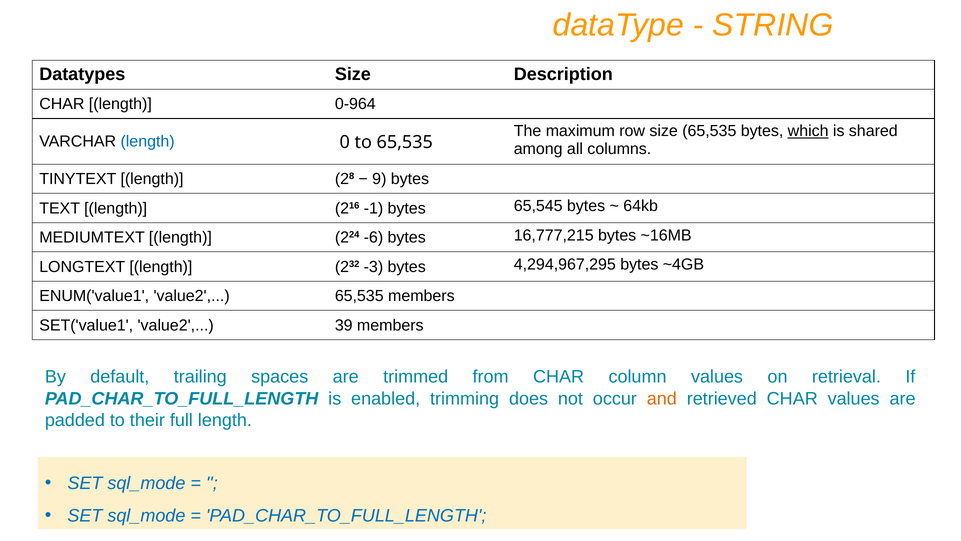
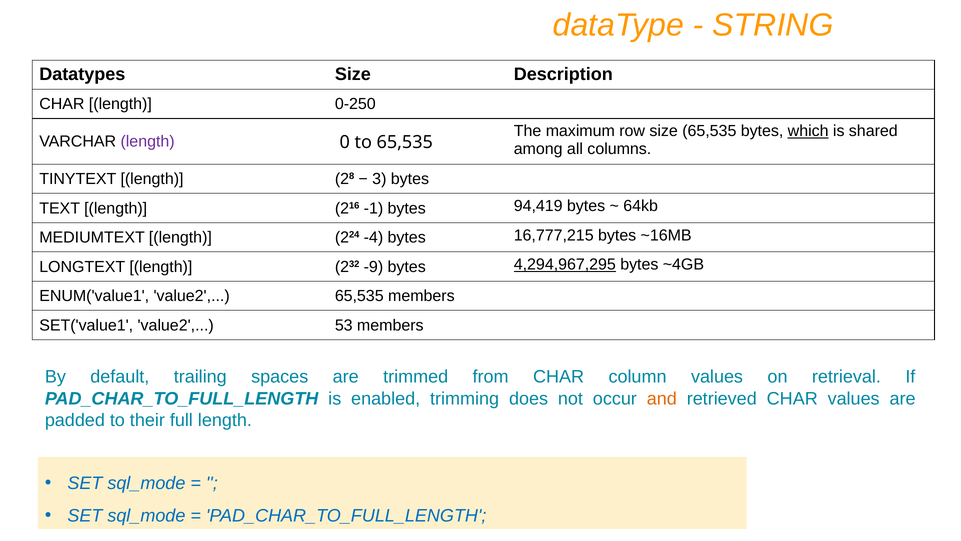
0-964: 0-964 -> 0-250
length at (148, 141) colour: blue -> purple
9: 9 -> 3
65,545: 65,545 -> 94,419
-6: -6 -> -4
-3: -3 -> -9
4,294,967,295 underline: none -> present
39: 39 -> 53
